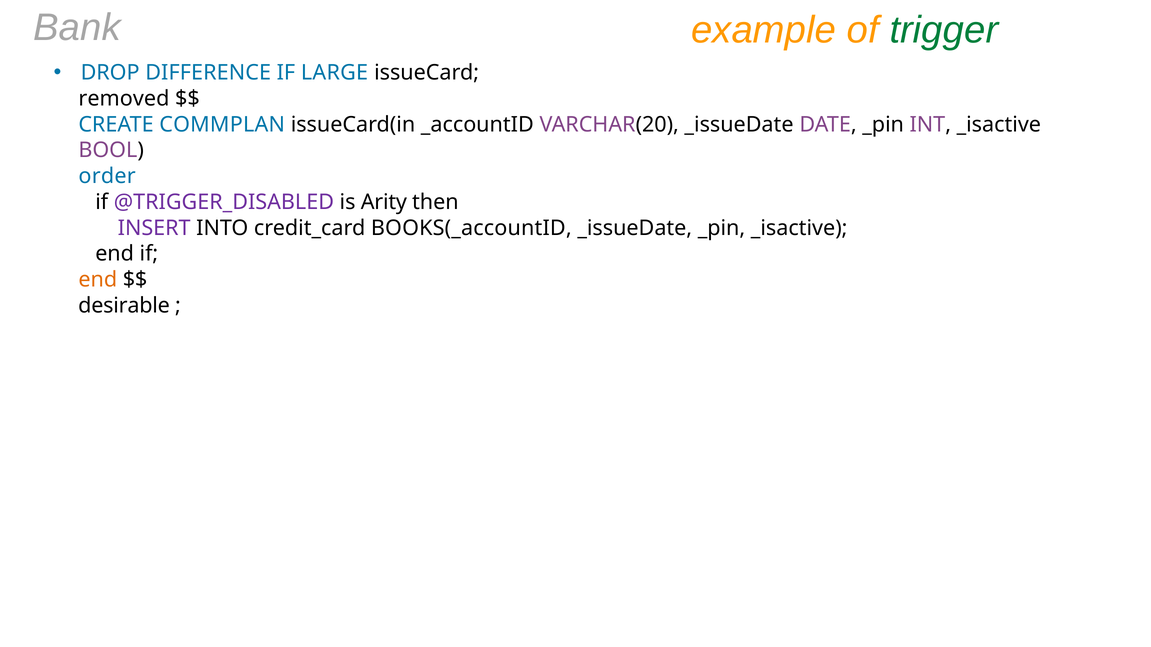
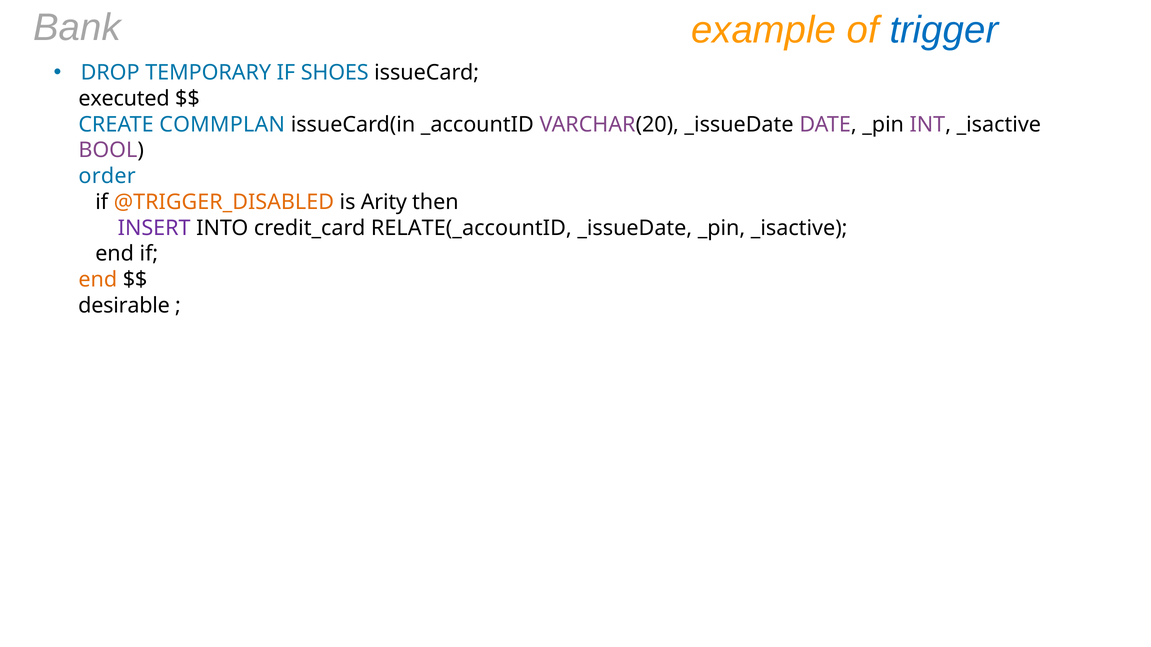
trigger colour: green -> blue
DIFFERENCE: DIFFERENCE -> TEMPORARY
LARGE: LARGE -> SHOES
removed: removed -> executed
@TRIGGER_DISABLED colour: purple -> orange
BOOKS(_accountID: BOOKS(_accountID -> RELATE(_accountID
